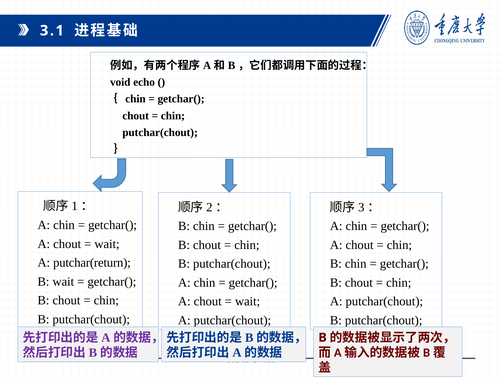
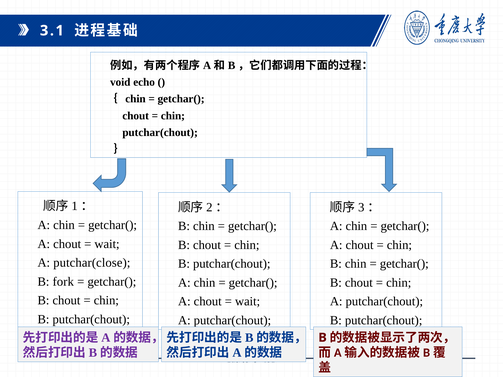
putchar(return: putchar(return -> putchar(close
B wait: wait -> fork
